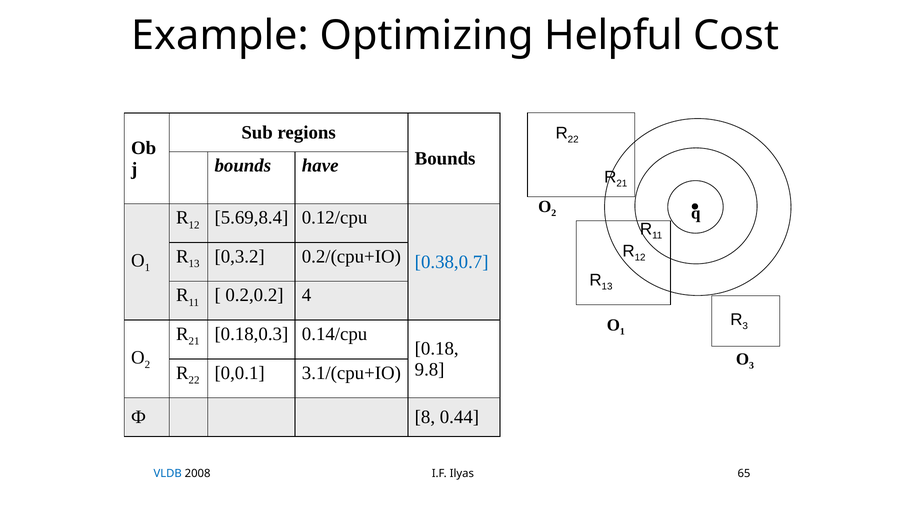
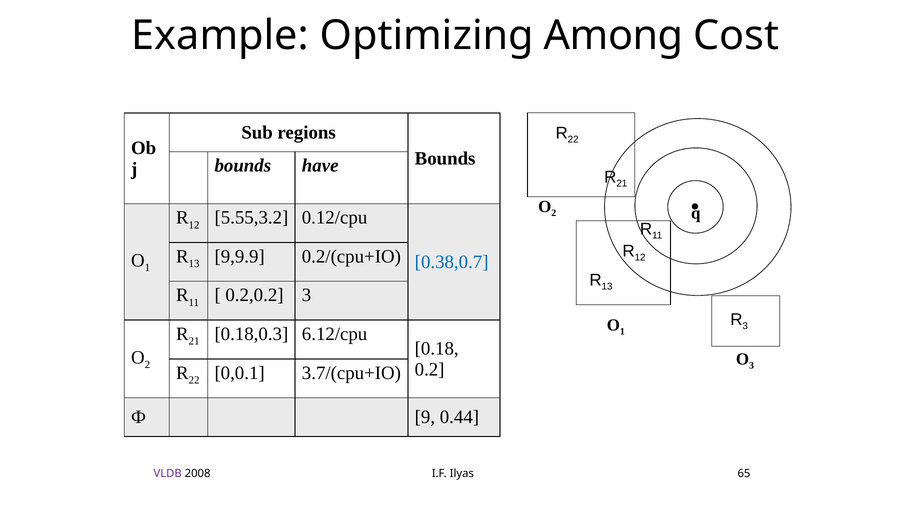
Helpful: Helpful -> Among
5.69,8.4: 5.69,8.4 -> 5.55,3.2
0,3.2: 0,3.2 -> 9,9.9
0.2,0.2 4: 4 -> 3
0.14/cpu: 0.14/cpu -> 6.12/cpu
9.8: 9.8 -> 0.2
3.1/(cpu+IO: 3.1/(cpu+IO -> 3.7/(cpu+IO
8: 8 -> 9
VLDB colour: blue -> purple
